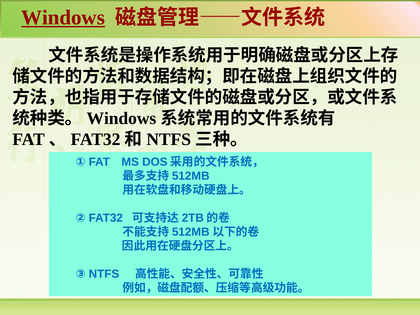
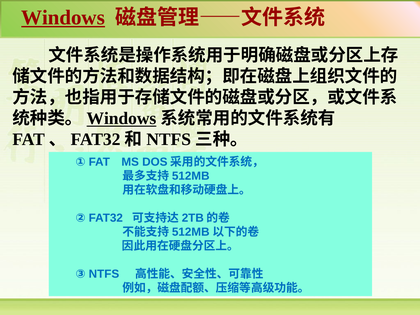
Windows at (121, 119) underline: none -> present
